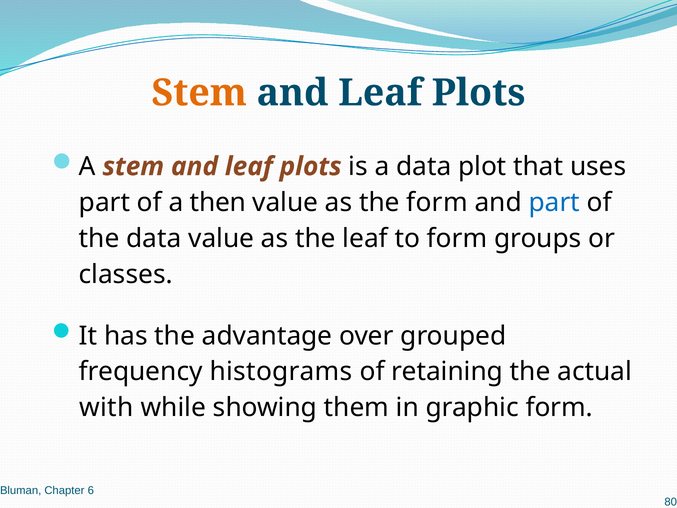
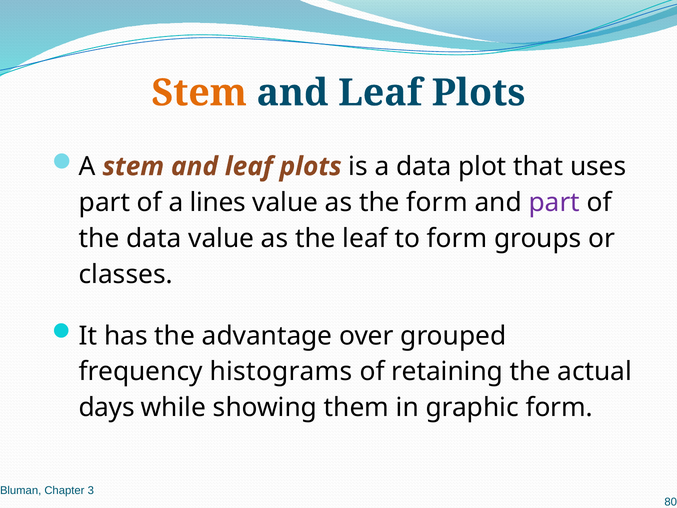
then: then -> lines
part at (554, 202) colour: blue -> purple
with: with -> days
6: 6 -> 3
